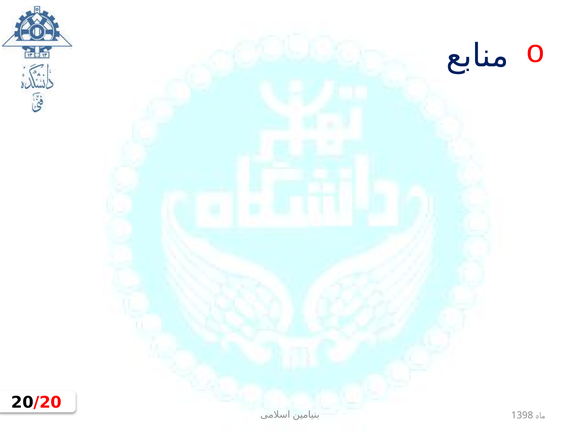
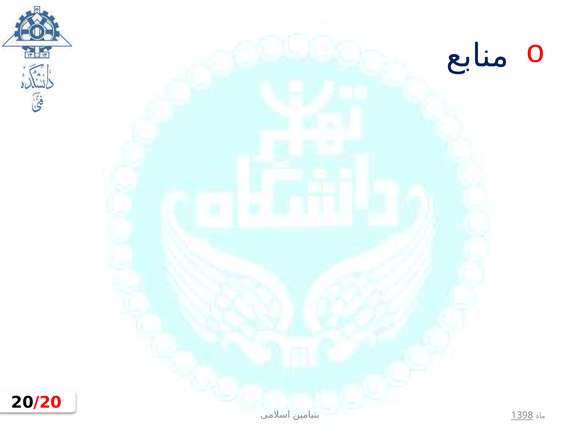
1398 underline: none -> present
